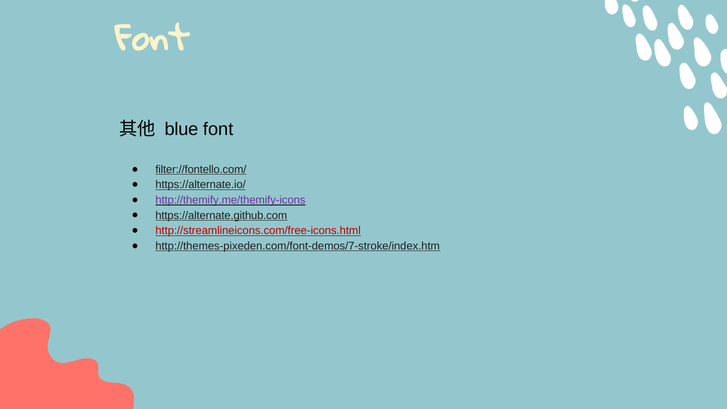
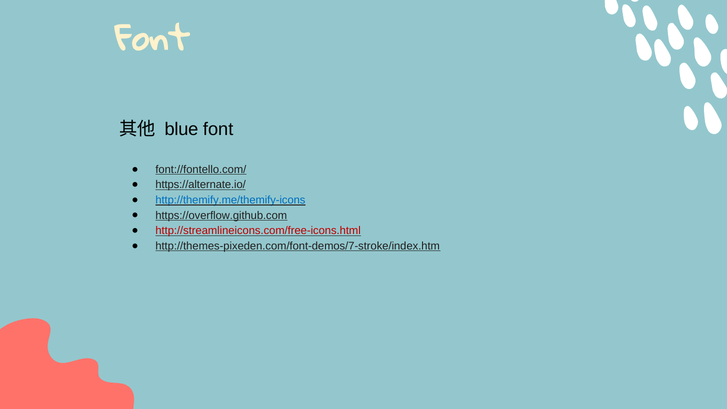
filter://fontello.com/: filter://fontello.com/ -> font://fontello.com/
http://themify.me/themify-icons colour: purple -> blue
https://alternate.github.com: https://alternate.github.com -> https://overflow.github.com
